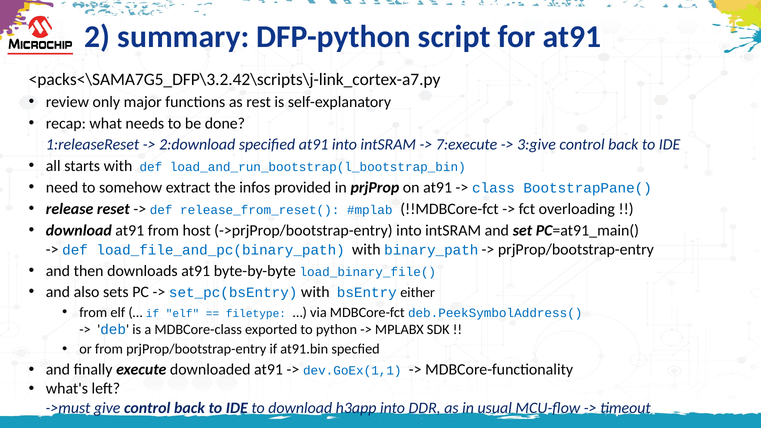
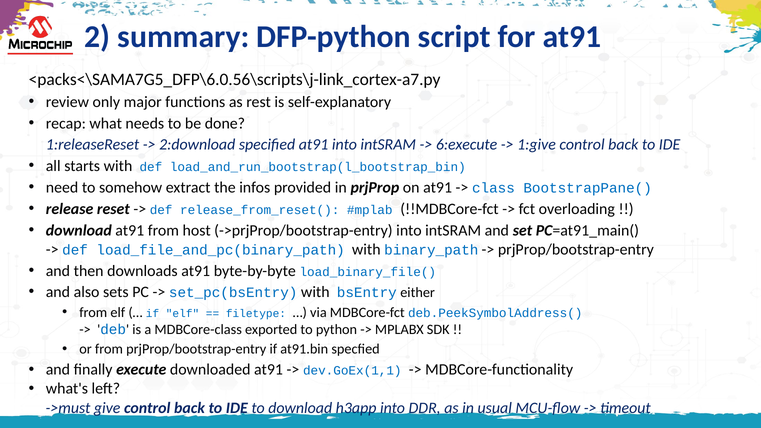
<packs<\SAMA7G5_DFP\3.2.42\scripts\j-link_cortex-a7.py: <packs<\SAMA7G5_DFP\3.2.42\scripts\j-link_cortex-a7.py -> <packs<\SAMA7G5_DFP\6.0.56\scripts\j-link_cortex-a7.py
7:execute: 7:execute -> 6:execute
3:give: 3:give -> 1:give
